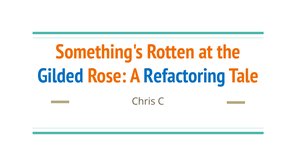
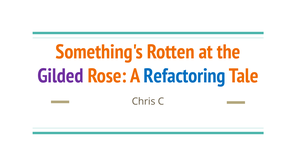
Gilded colour: blue -> purple
